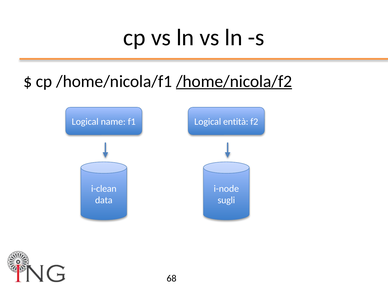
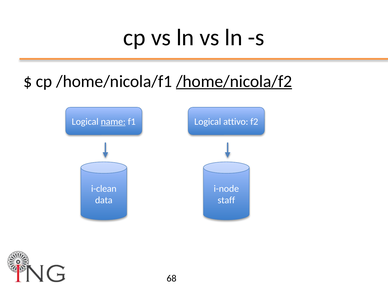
name underline: none -> present
entità: entità -> attivo
sugli: sugli -> staff
